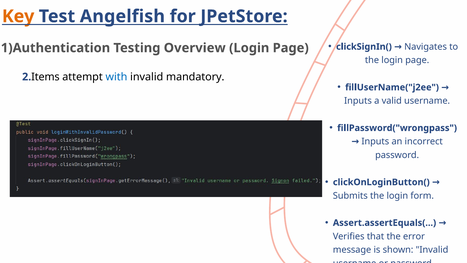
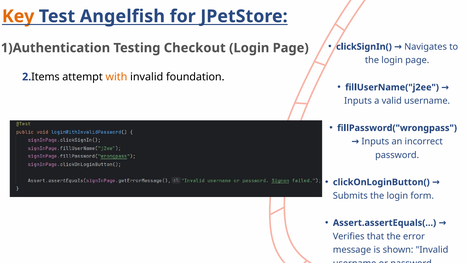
Overview: Overview -> Checkout
with colour: blue -> orange
mandatory: mandatory -> foundation
